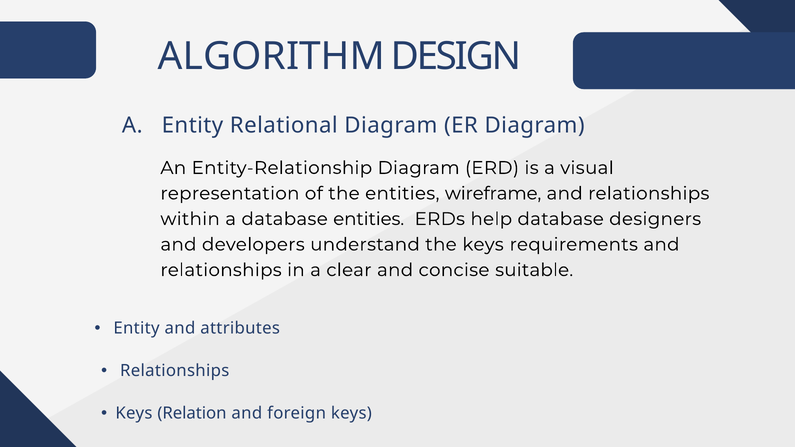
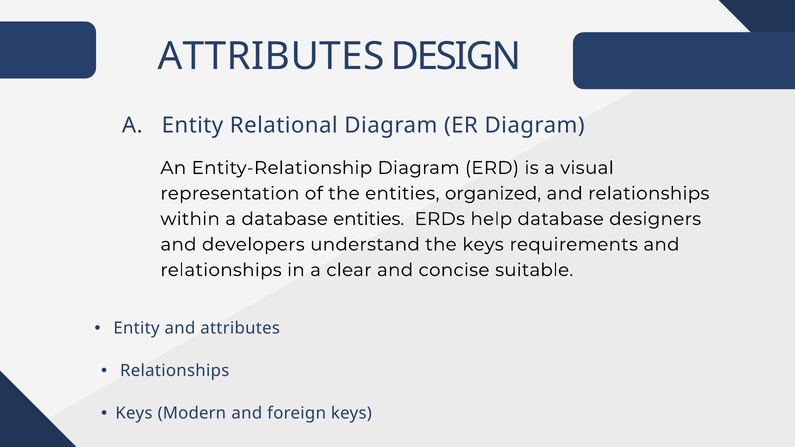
ALGORITHM at (271, 56): ALGORITHM -> ATTRIBUTES
wireframe: wireframe -> organized
Relation: Relation -> Modern
